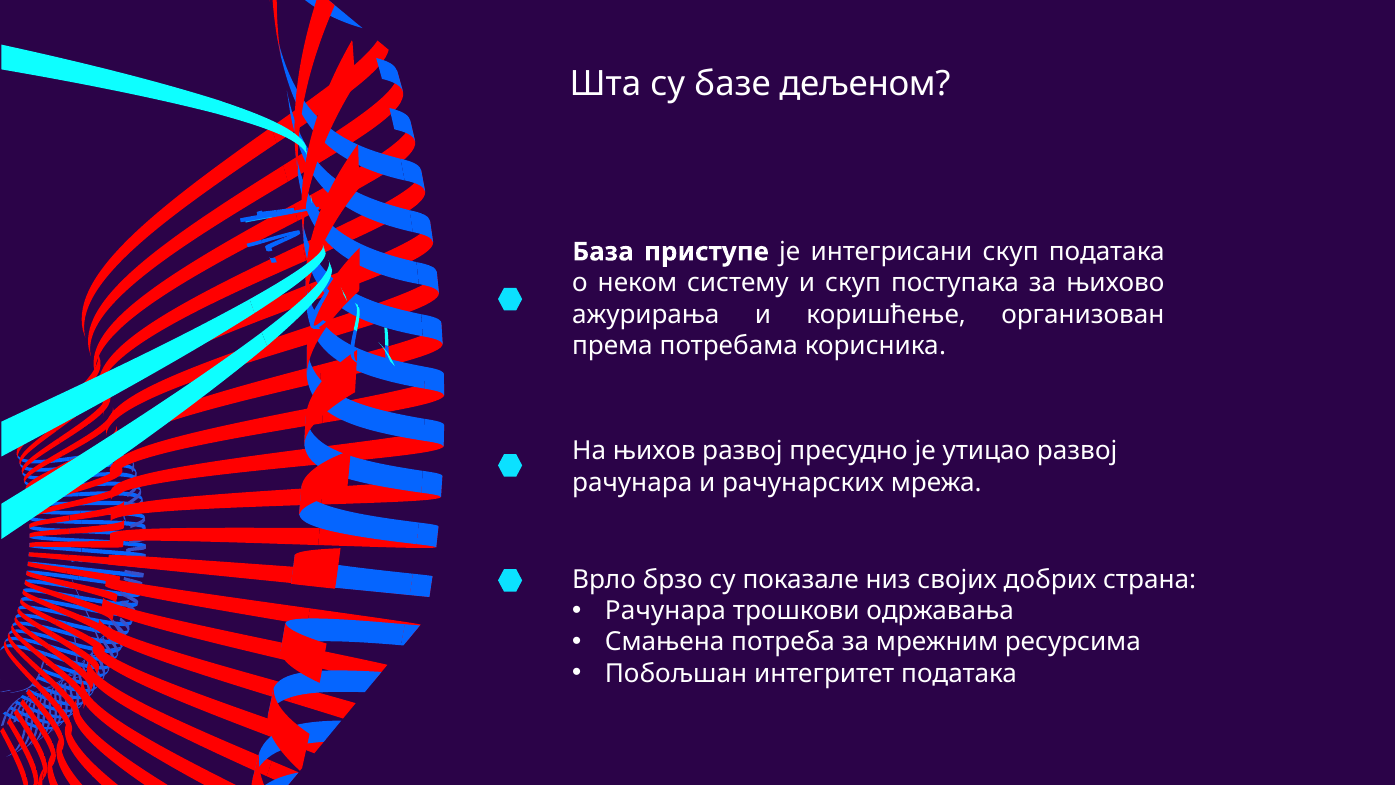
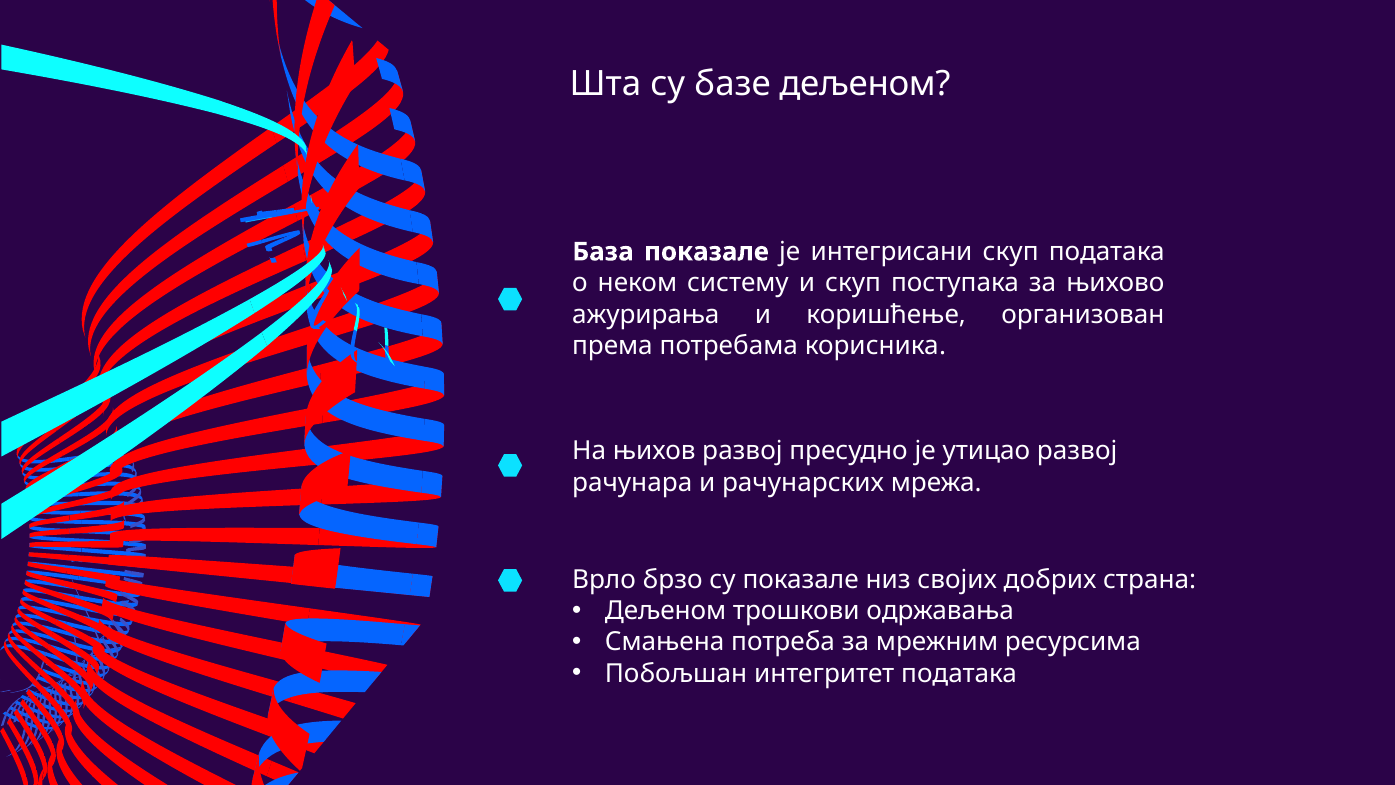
База приступе: приступе -> показале
Рачунара at (665, 611): Рачунара -> Дељеном
